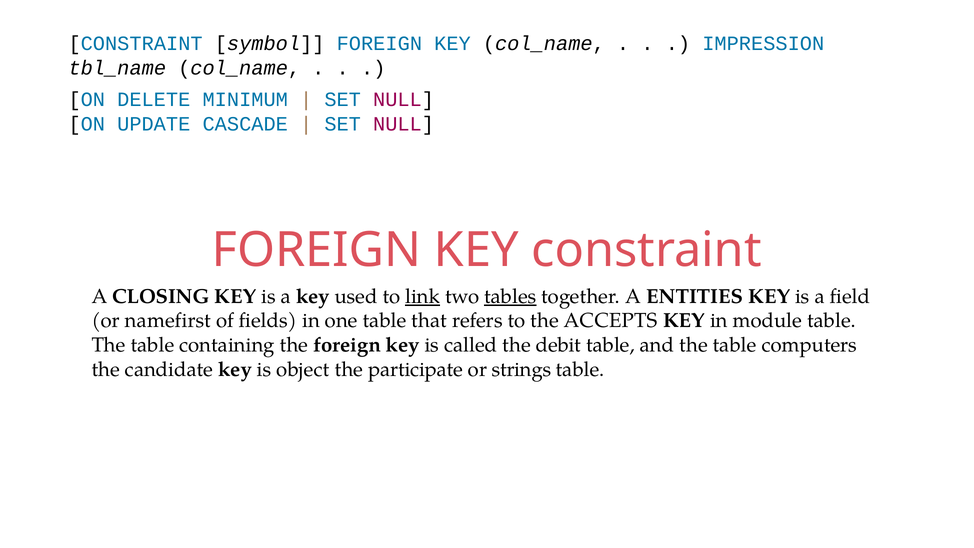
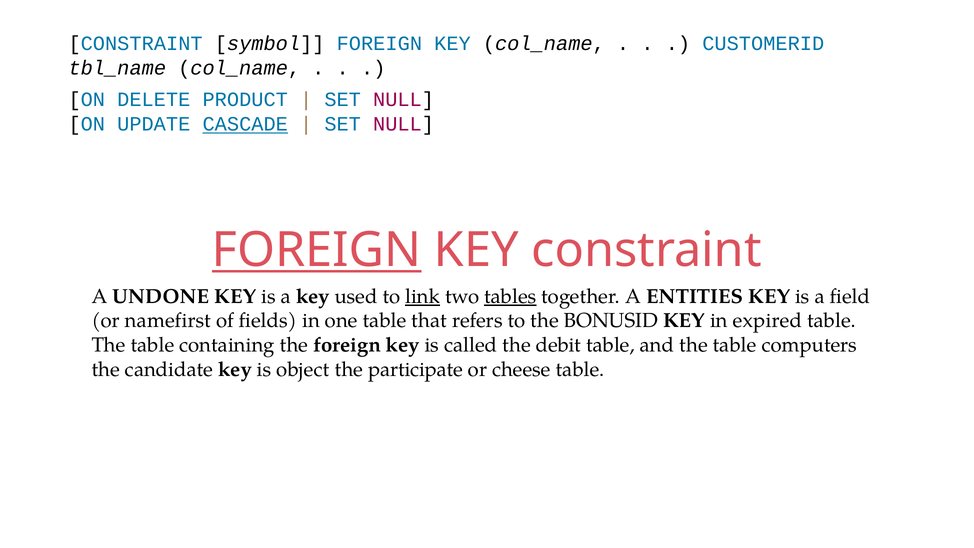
IMPRESSION: IMPRESSION -> CUSTOMERID
MINIMUM: MINIMUM -> PRODUCT
CASCADE underline: none -> present
FOREIGN at (317, 250) underline: none -> present
CLOSING: CLOSING -> UNDONE
ACCEPTS: ACCEPTS -> BONUSID
module: module -> expired
strings: strings -> cheese
